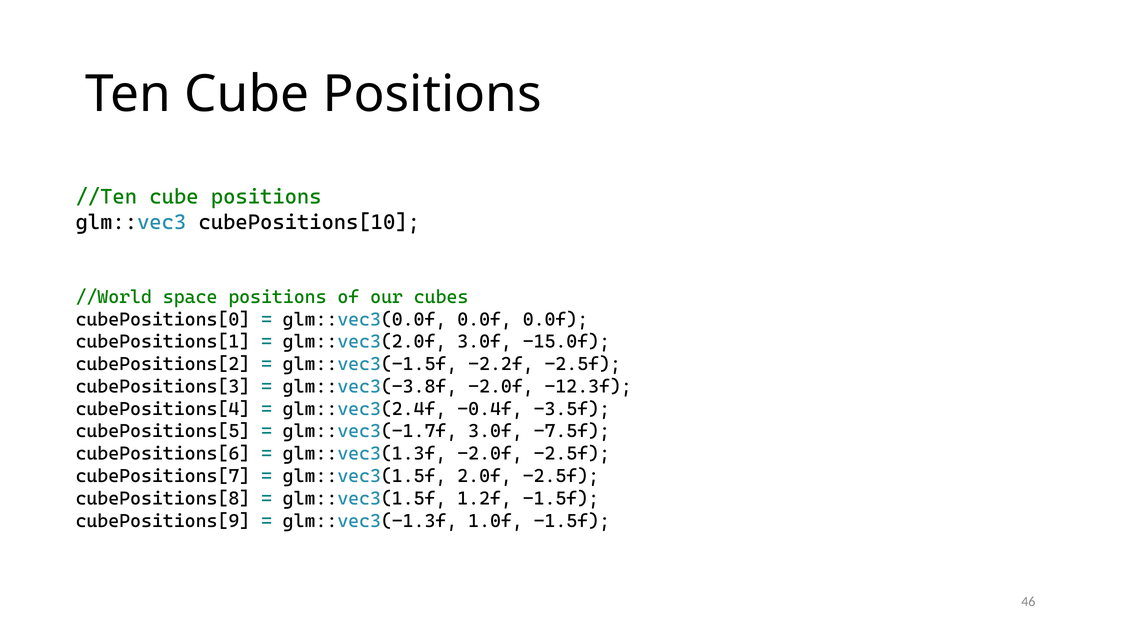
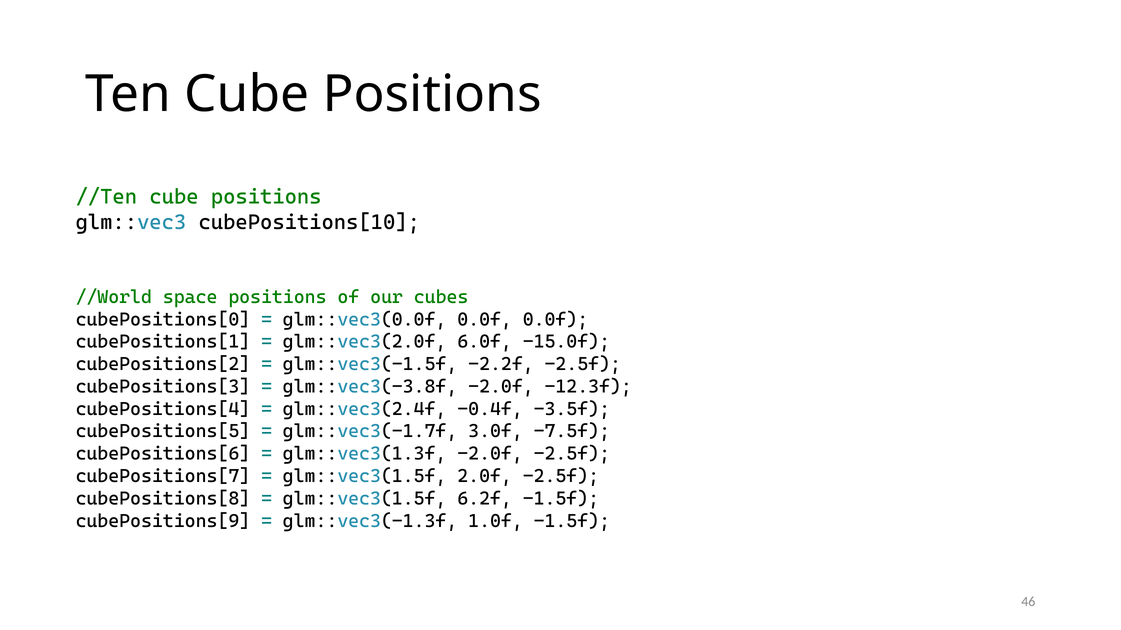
glm::vec3(2.0f 3.0f: 3.0f -> 6.0f
1.2f: 1.2f -> 6.2f
